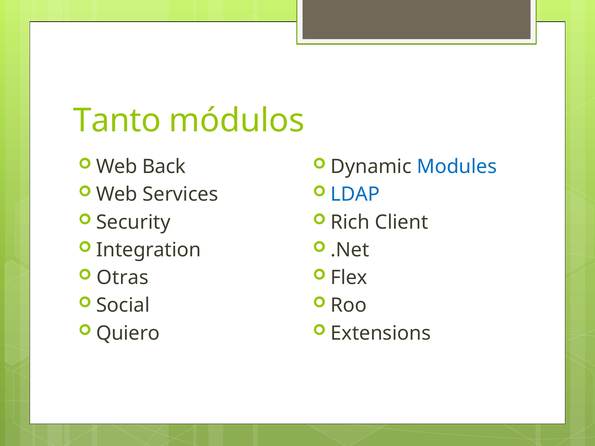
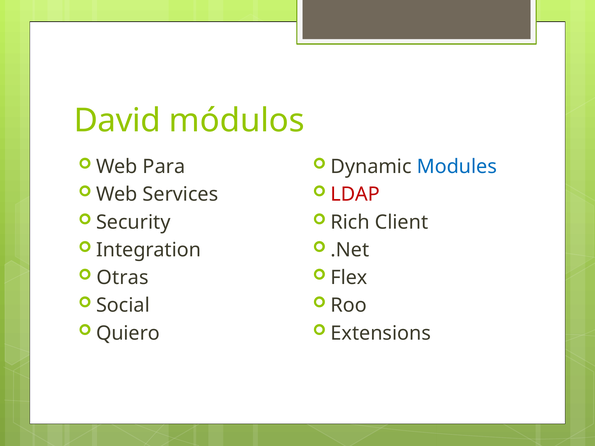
Tanto: Tanto -> David
Back: Back -> Para
LDAP colour: blue -> red
